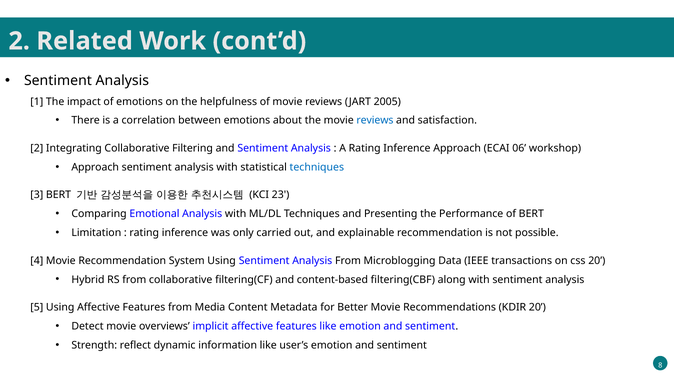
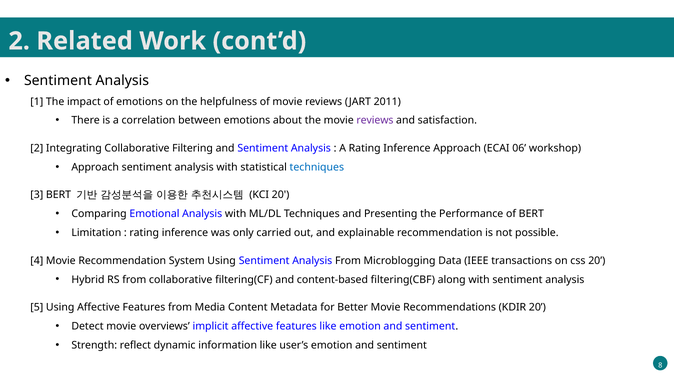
2005: 2005 -> 2011
reviews at (375, 121) colour: blue -> purple
KCI 23: 23 -> 20
